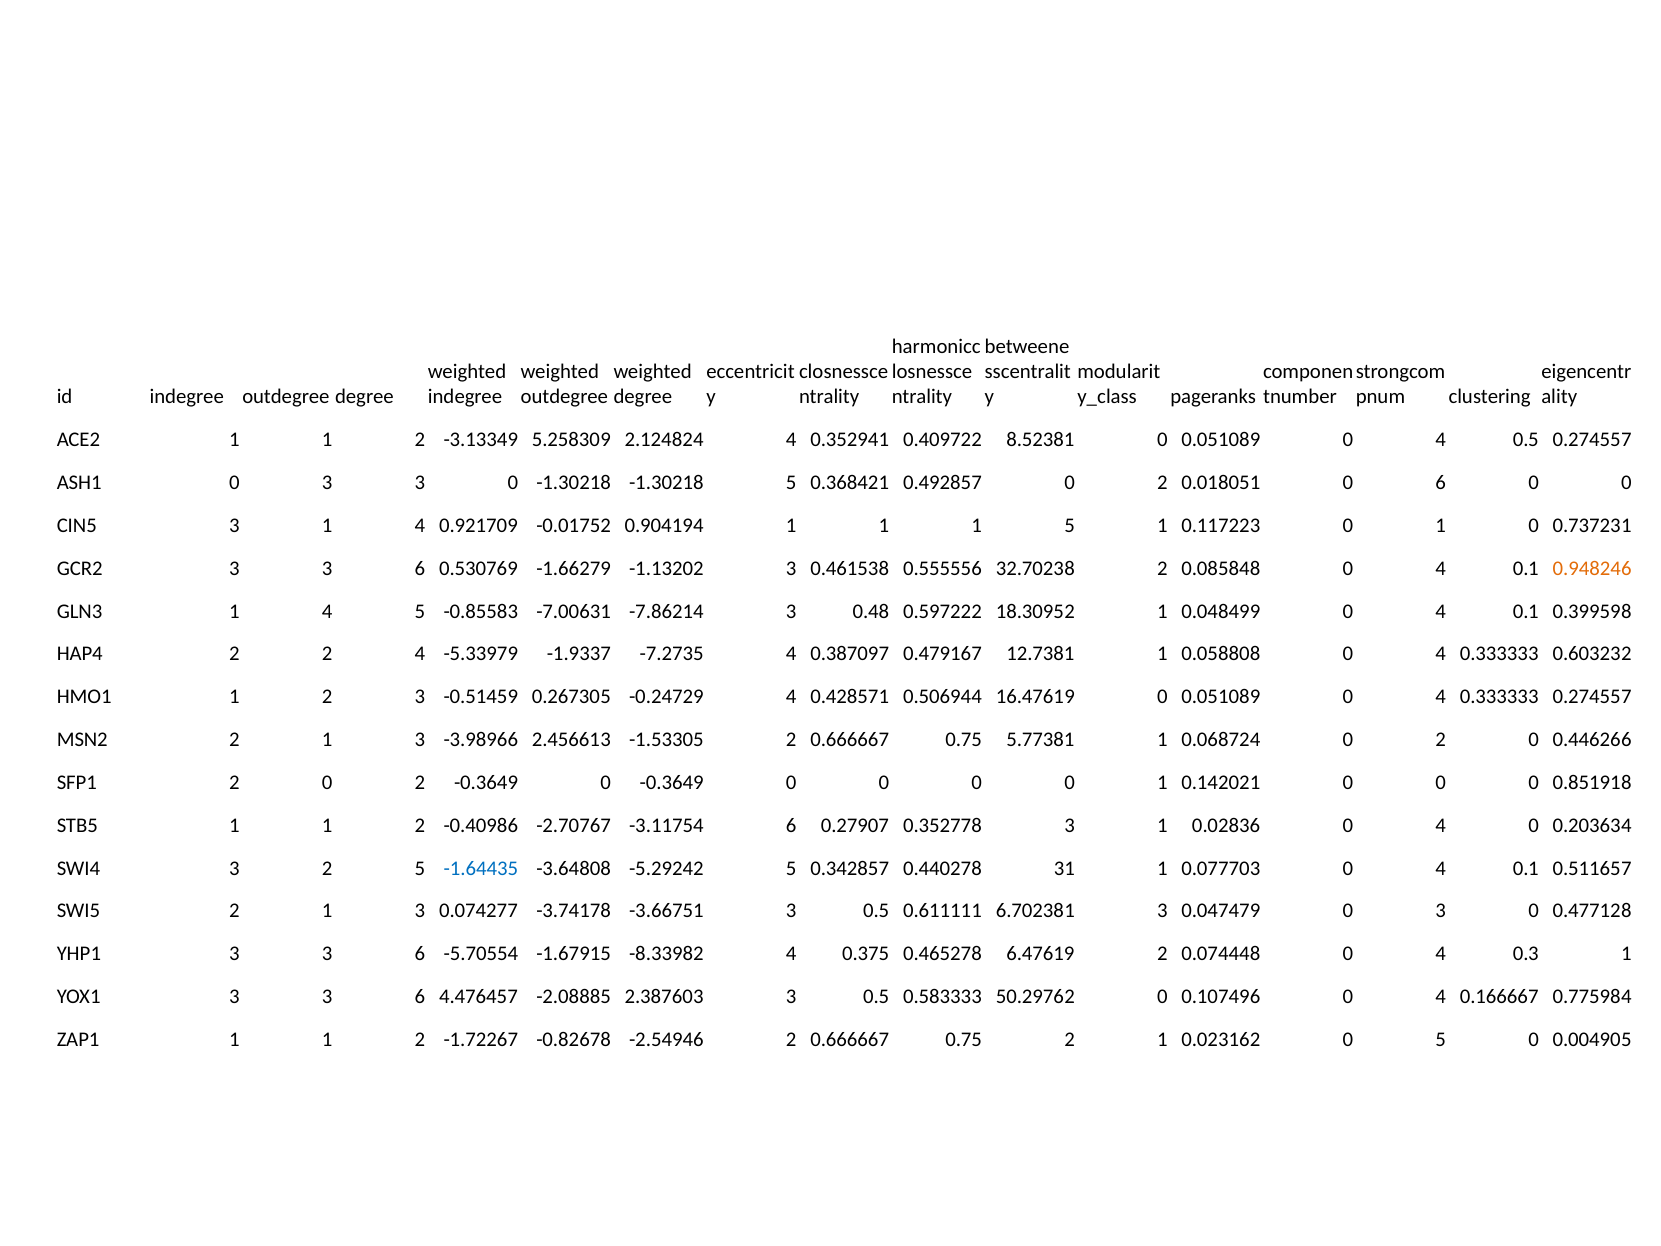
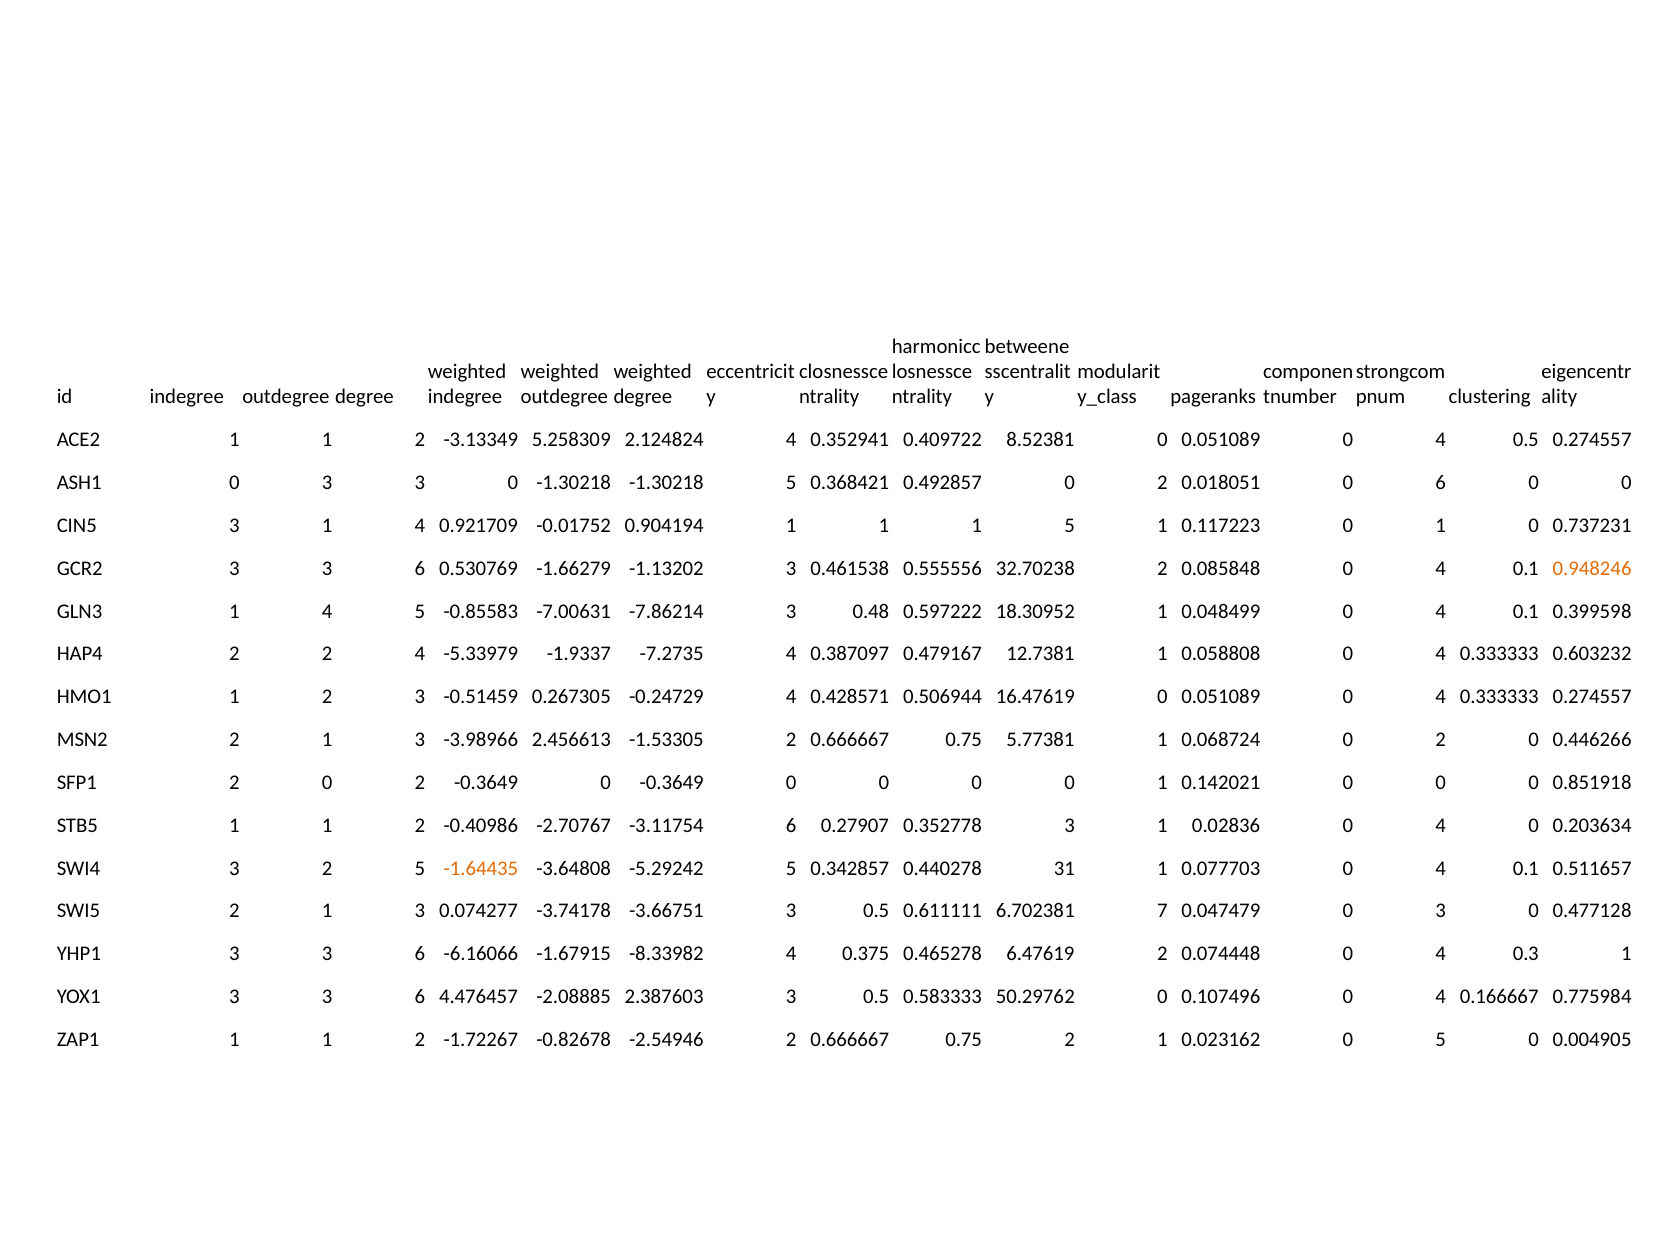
-1.64435 colour: blue -> orange
6.702381 3: 3 -> 7
-5.70554: -5.70554 -> -6.16066
